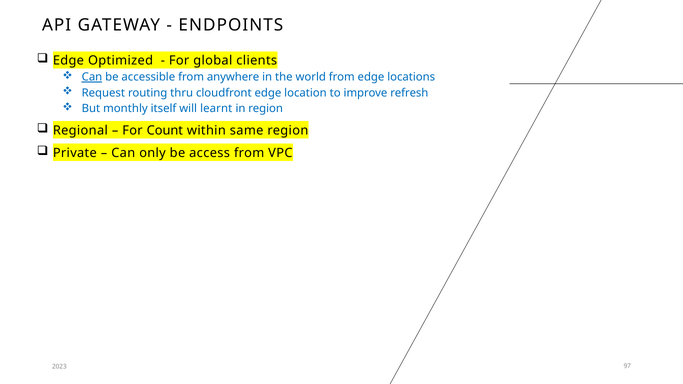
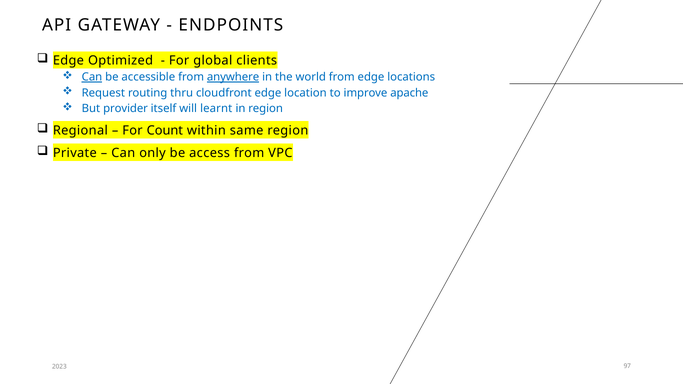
anywhere underline: none -> present
refresh: refresh -> apache
monthly: monthly -> provider
